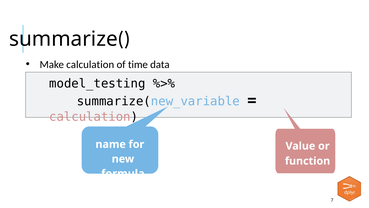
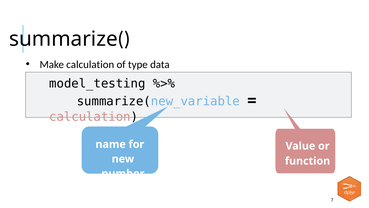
time: time -> type
formula: formula -> number
